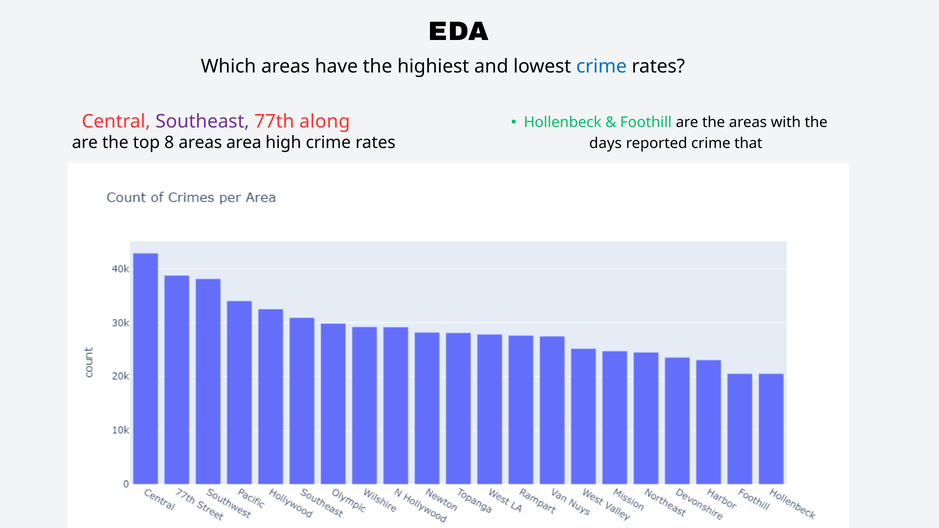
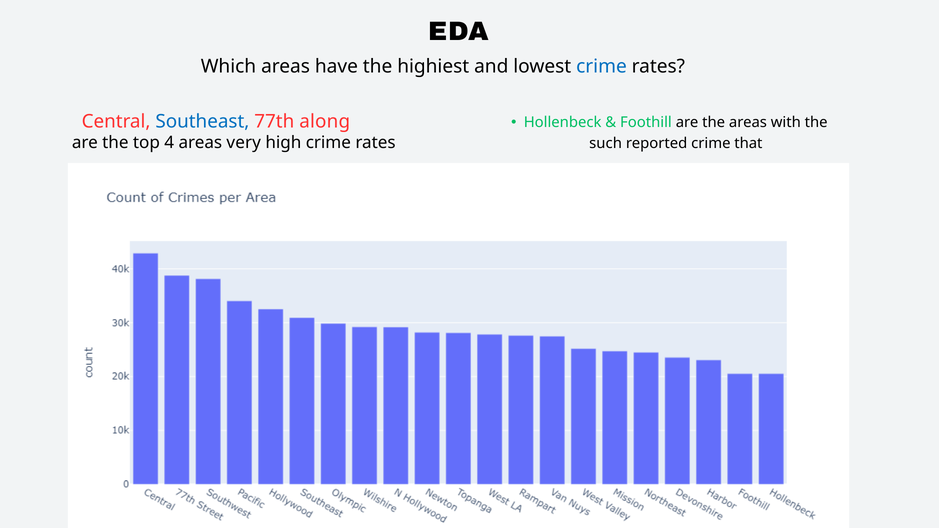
Southeast colour: purple -> blue
8: 8 -> 4
area: area -> very
days: days -> such
